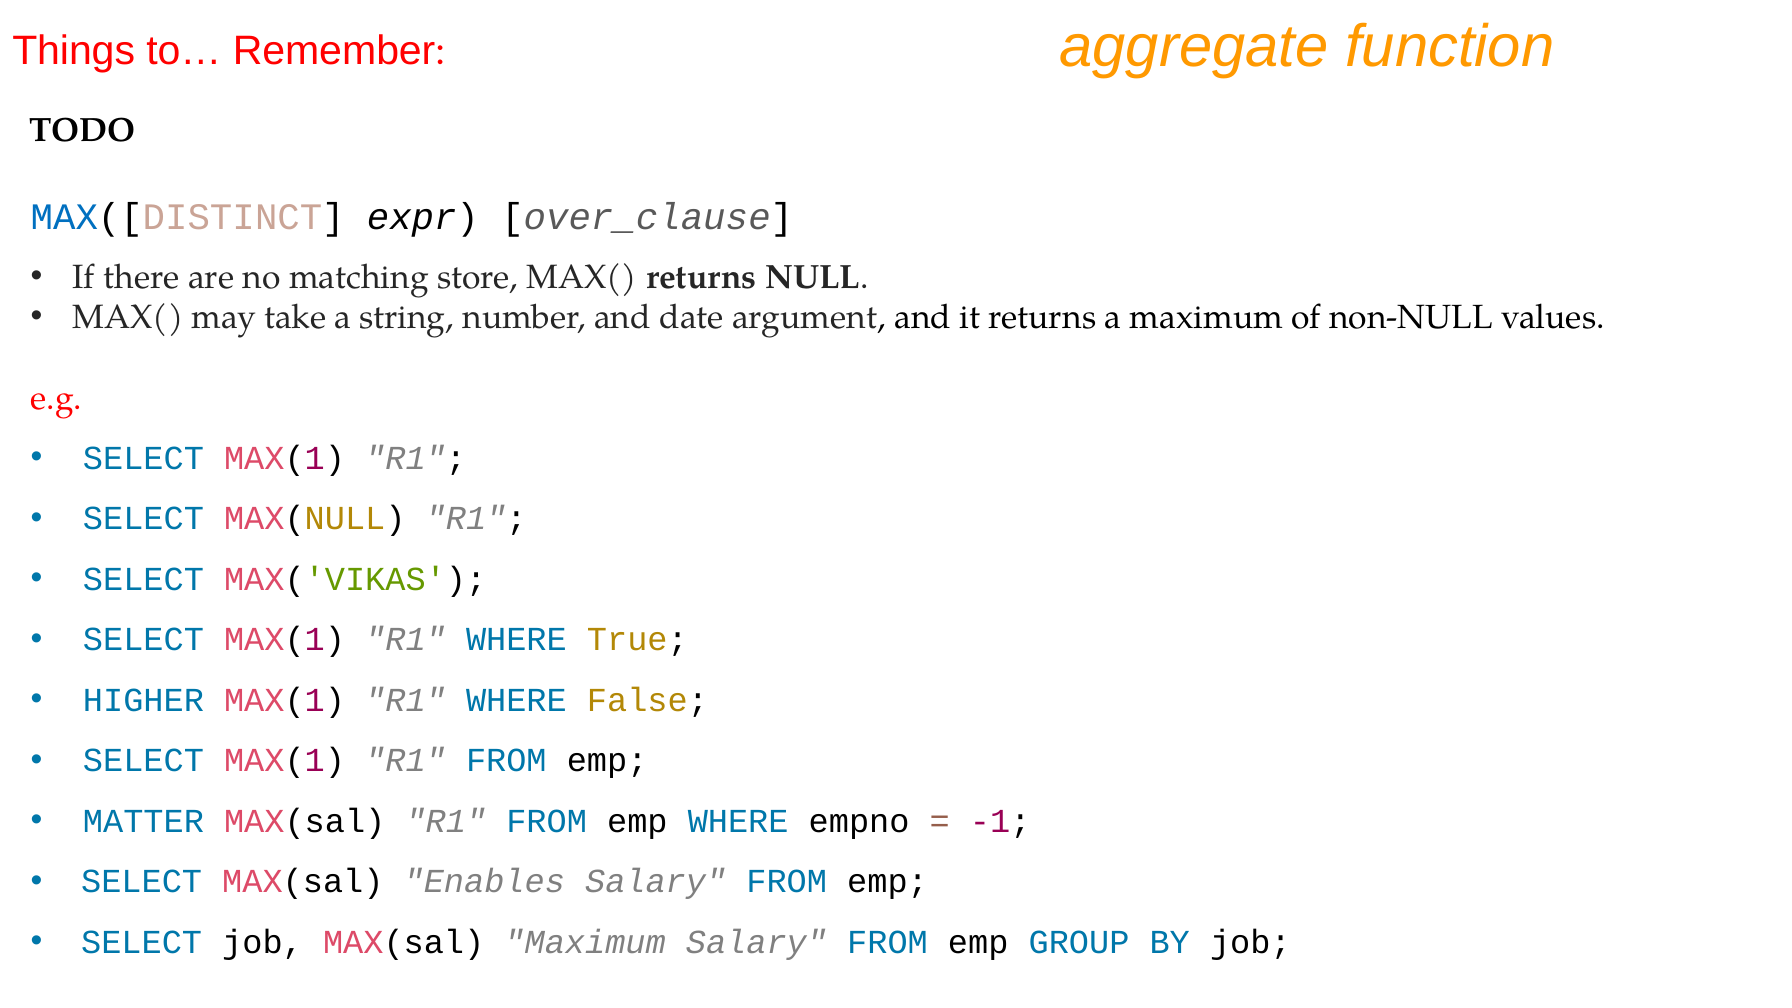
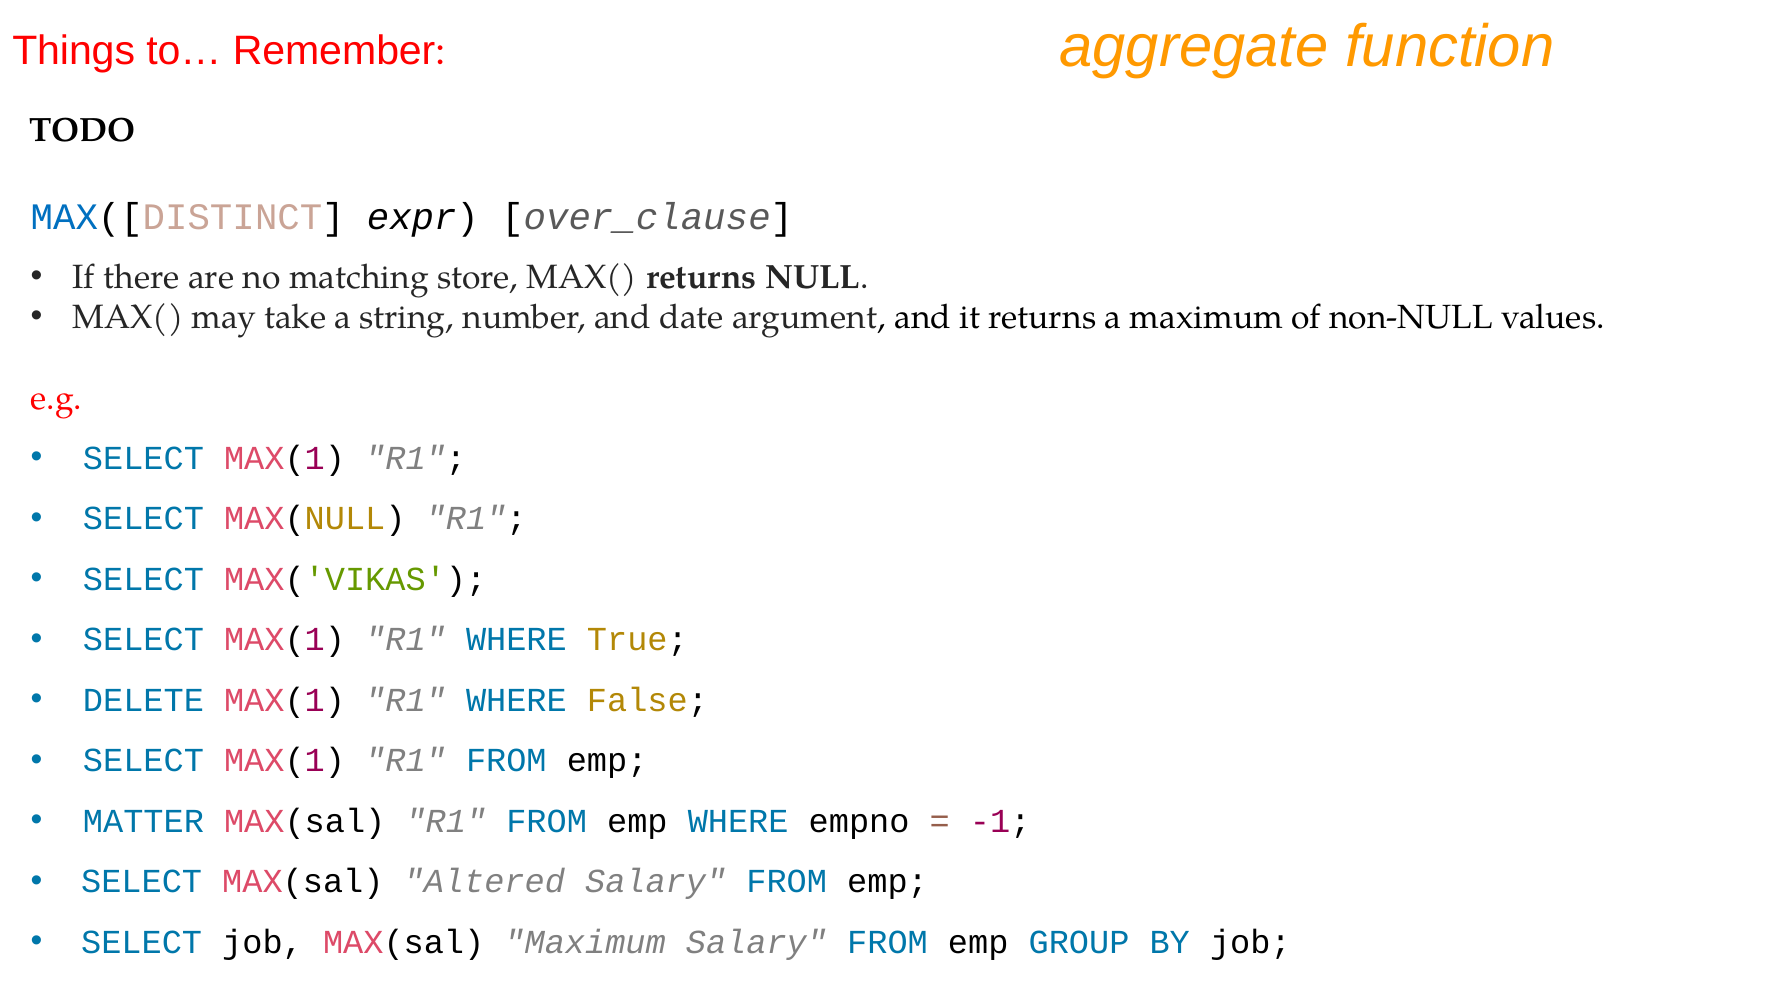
HIGHER: HIGHER -> DELETE
Enables: Enables -> Altered
